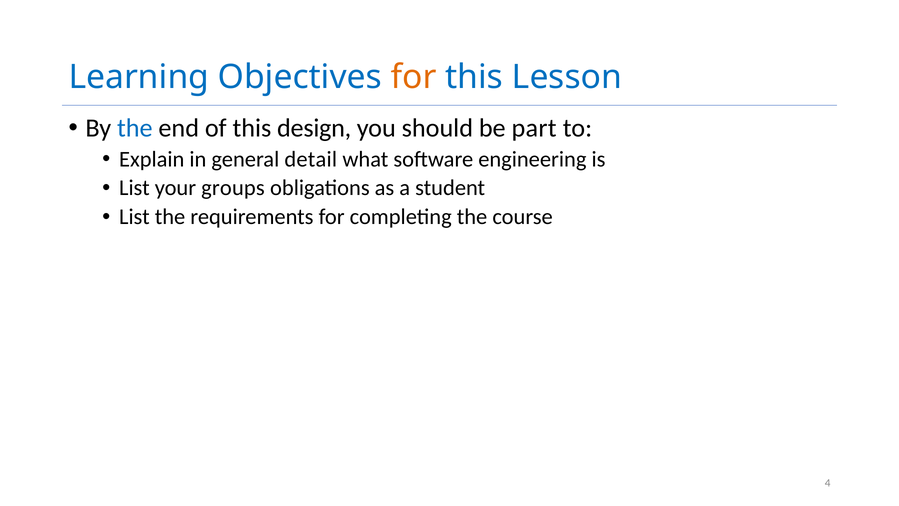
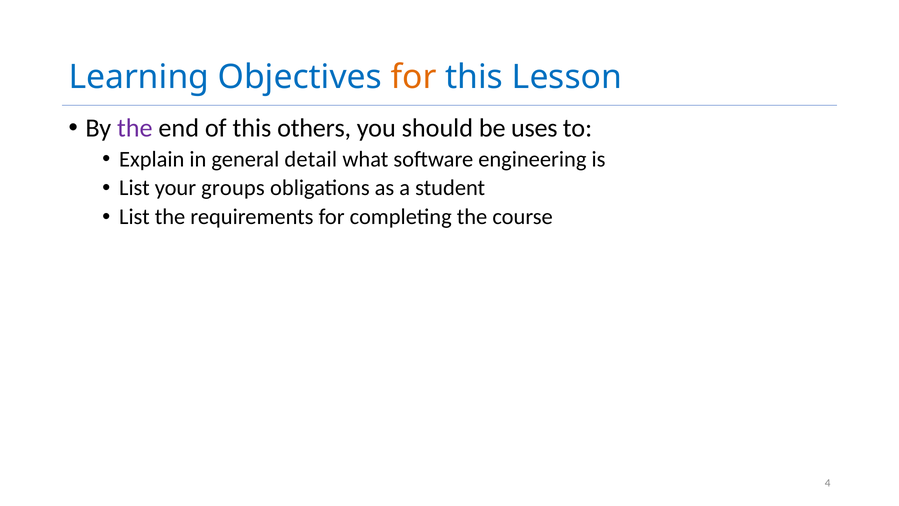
the at (135, 128) colour: blue -> purple
design: design -> others
part: part -> uses
